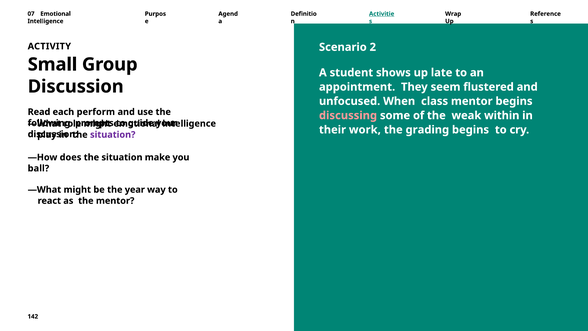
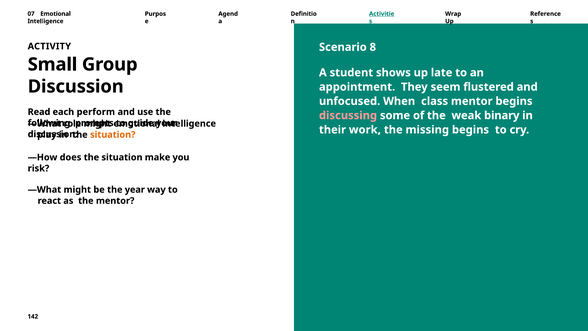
2: 2 -> 8
within: within -> binary
grading: grading -> missing
situation at (113, 135) colour: purple -> orange
ball: ball -> risk
